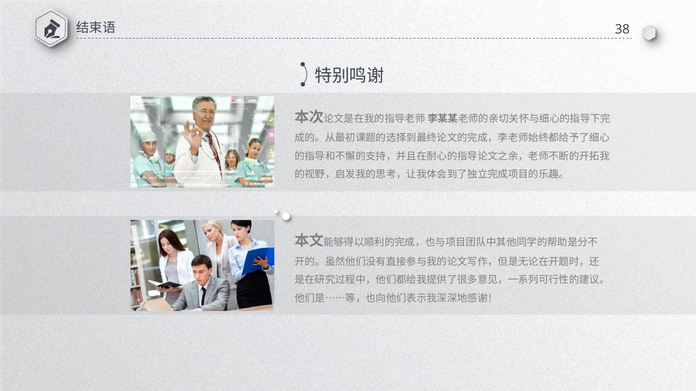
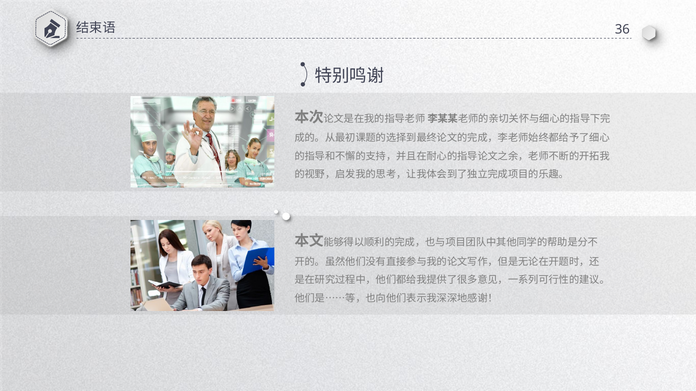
38: 38 -> 36
